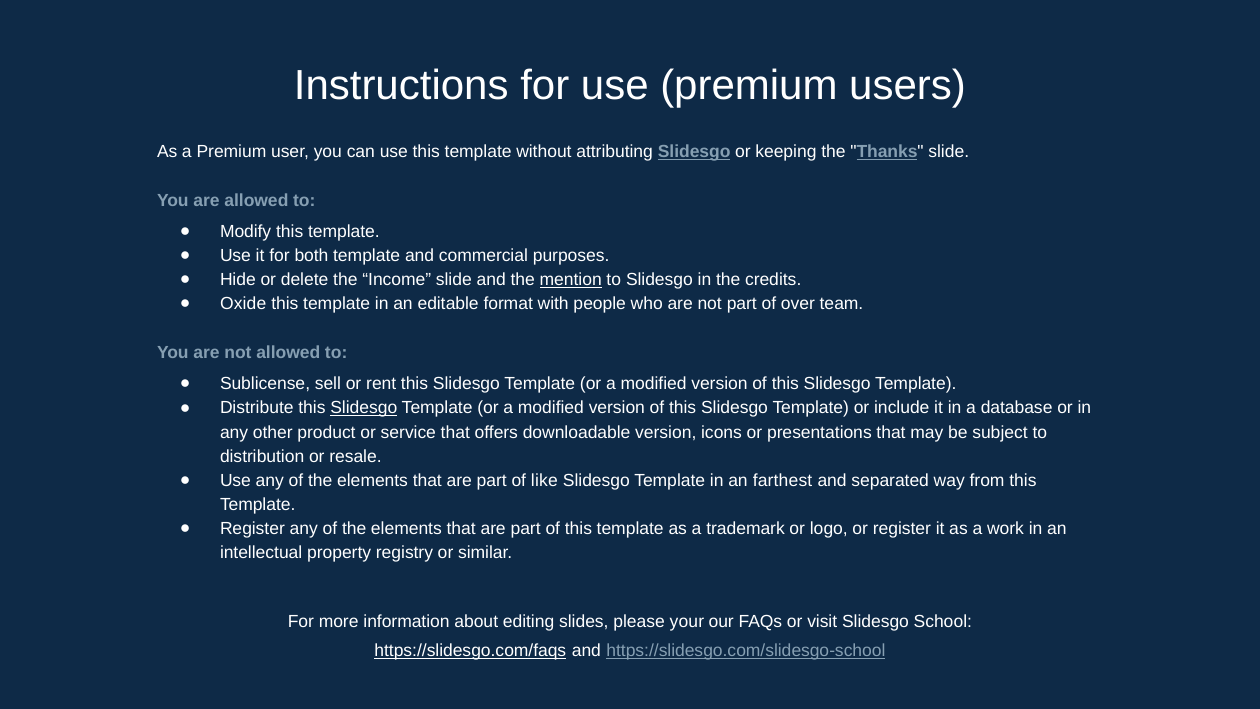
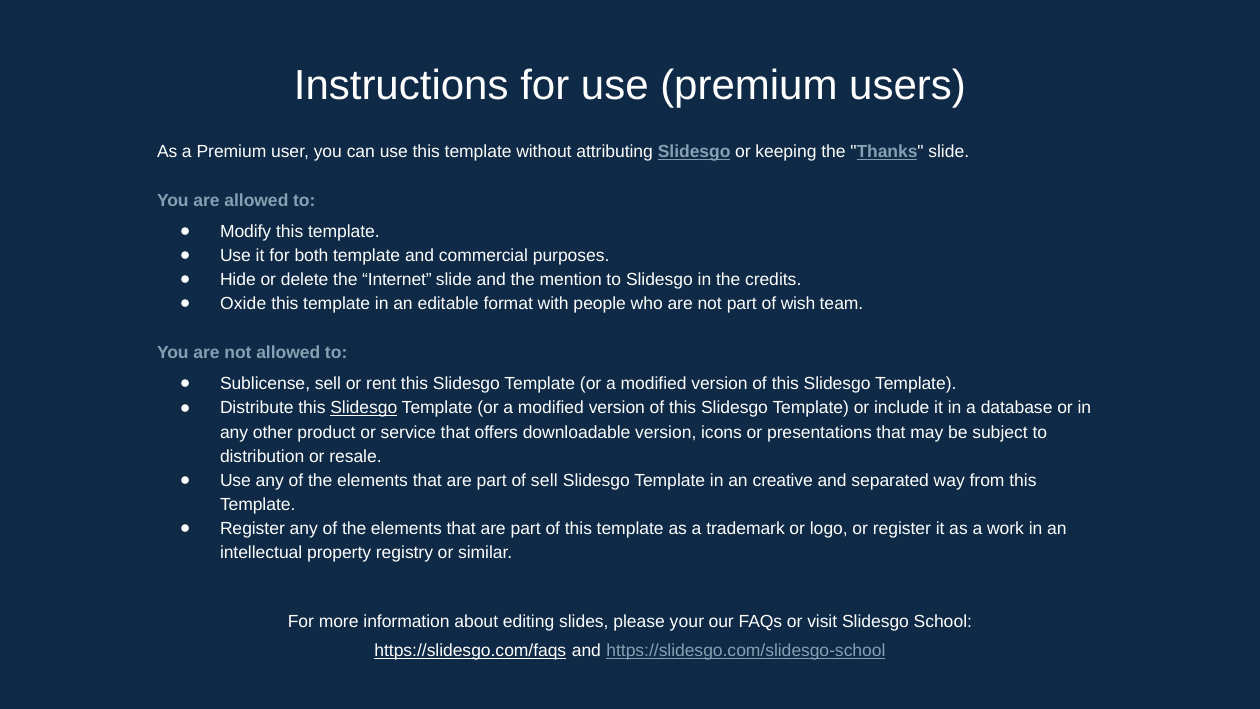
Income: Income -> Internet
mention underline: present -> none
over: over -> wish
of like: like -> sell
farthest: farthest -> creative
